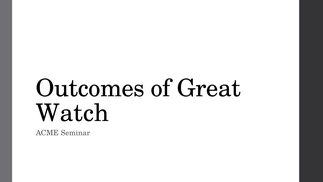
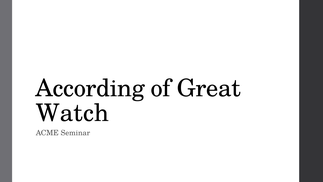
Outcomes: Outcomes -> According
